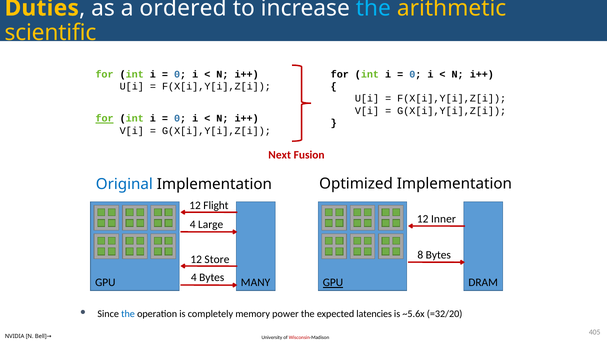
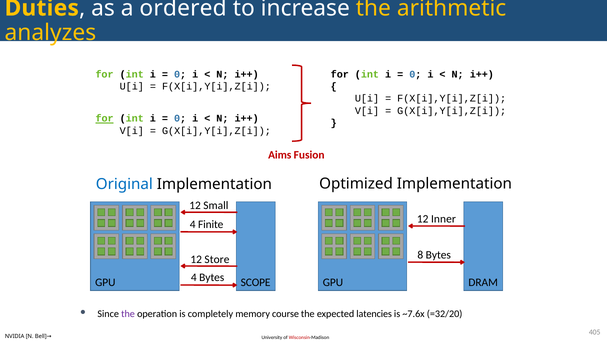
the at (373, 8) colour: light blue -> yellow
scientific: scientific -> analyzes
Next: Next -> Aims
Flight: Flight -> Small
Large: Large -> Finite
MANY: MANY -> SCOPE
GPU at (333, 282) underline: present -> none
the at (128, 313) colour: blue -> purple
power: power -> course
~5.6x: ~5.6x -> ~7.6x
